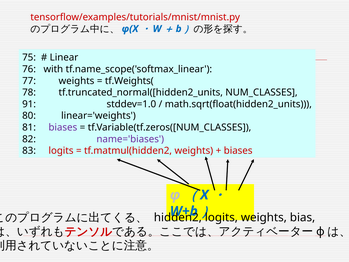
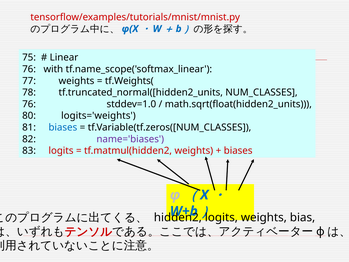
91 at (29, 104): 91 -> 76
linear='weights: linear='weights -> logits='weights
biases at (63, 127) colour: purple -> blue
